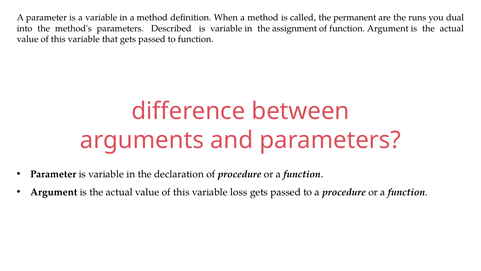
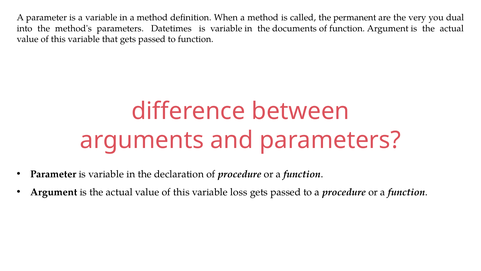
runs: runs -> very
Described: Described -> Datetimes
assignment: assignment -> documents
